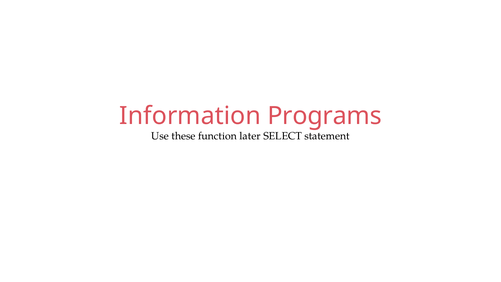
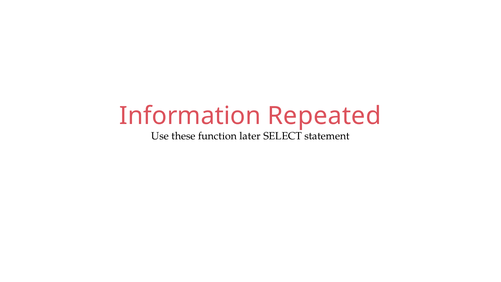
Programs: Programs -> Repeated
